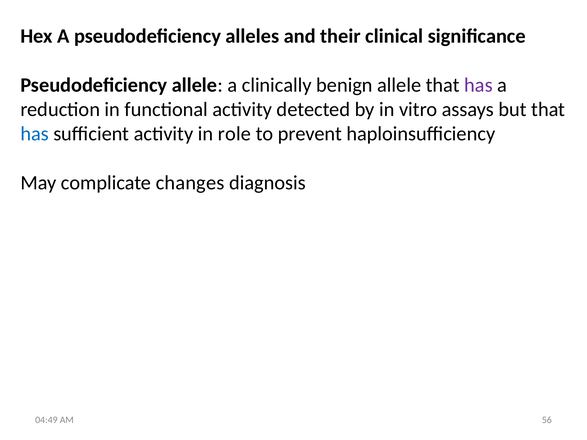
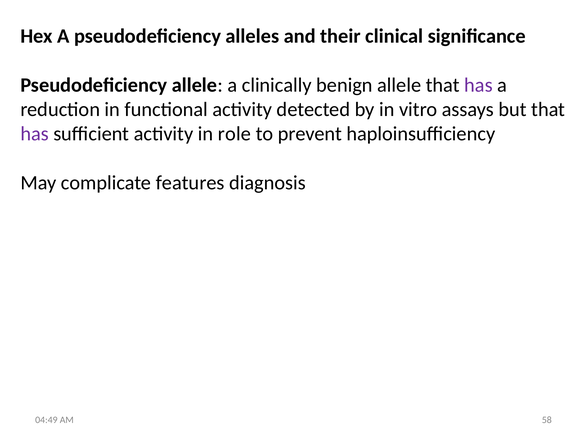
has at (35, 134) colour: blue -> purple
changes: changes -> features
56: 56 -> 58
